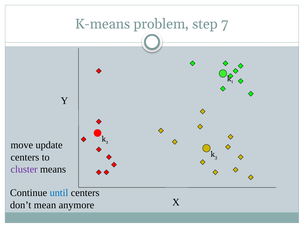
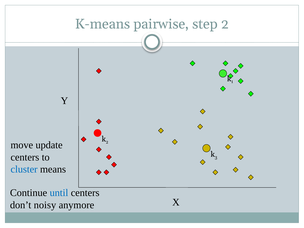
problem: problem -> pairwise
step 7: 7 -> 2
cluster colour: purple -> blue
mean: mean -> noisy
